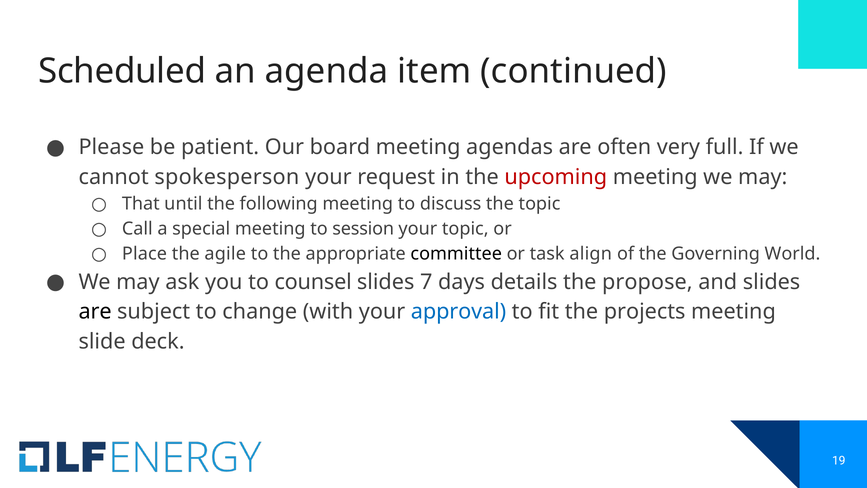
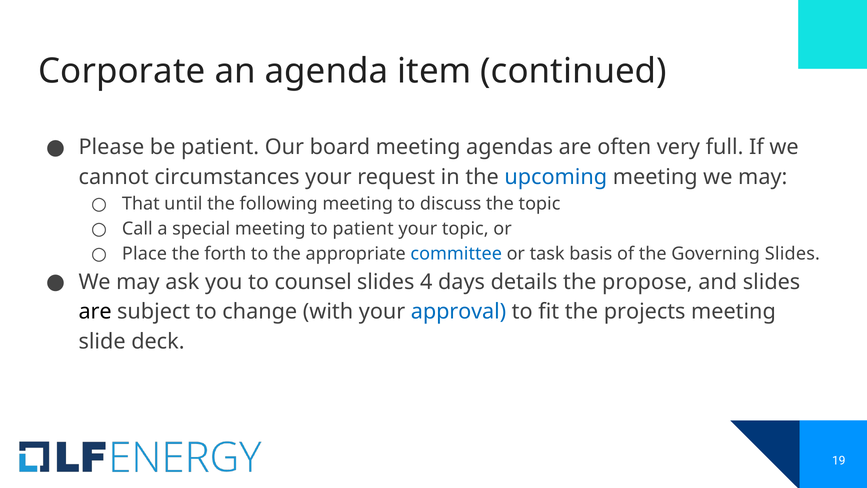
Scheduled: Scheduled -> Corporate
spokesperson: spokesperson -> circumstances
upcoming colour: red -> blue
to session: session -> patient
agile: agile -> forth
committee colour: black -> blue
align: align -> basis
Governing World: World -> Slides
7: 7 -> 4
